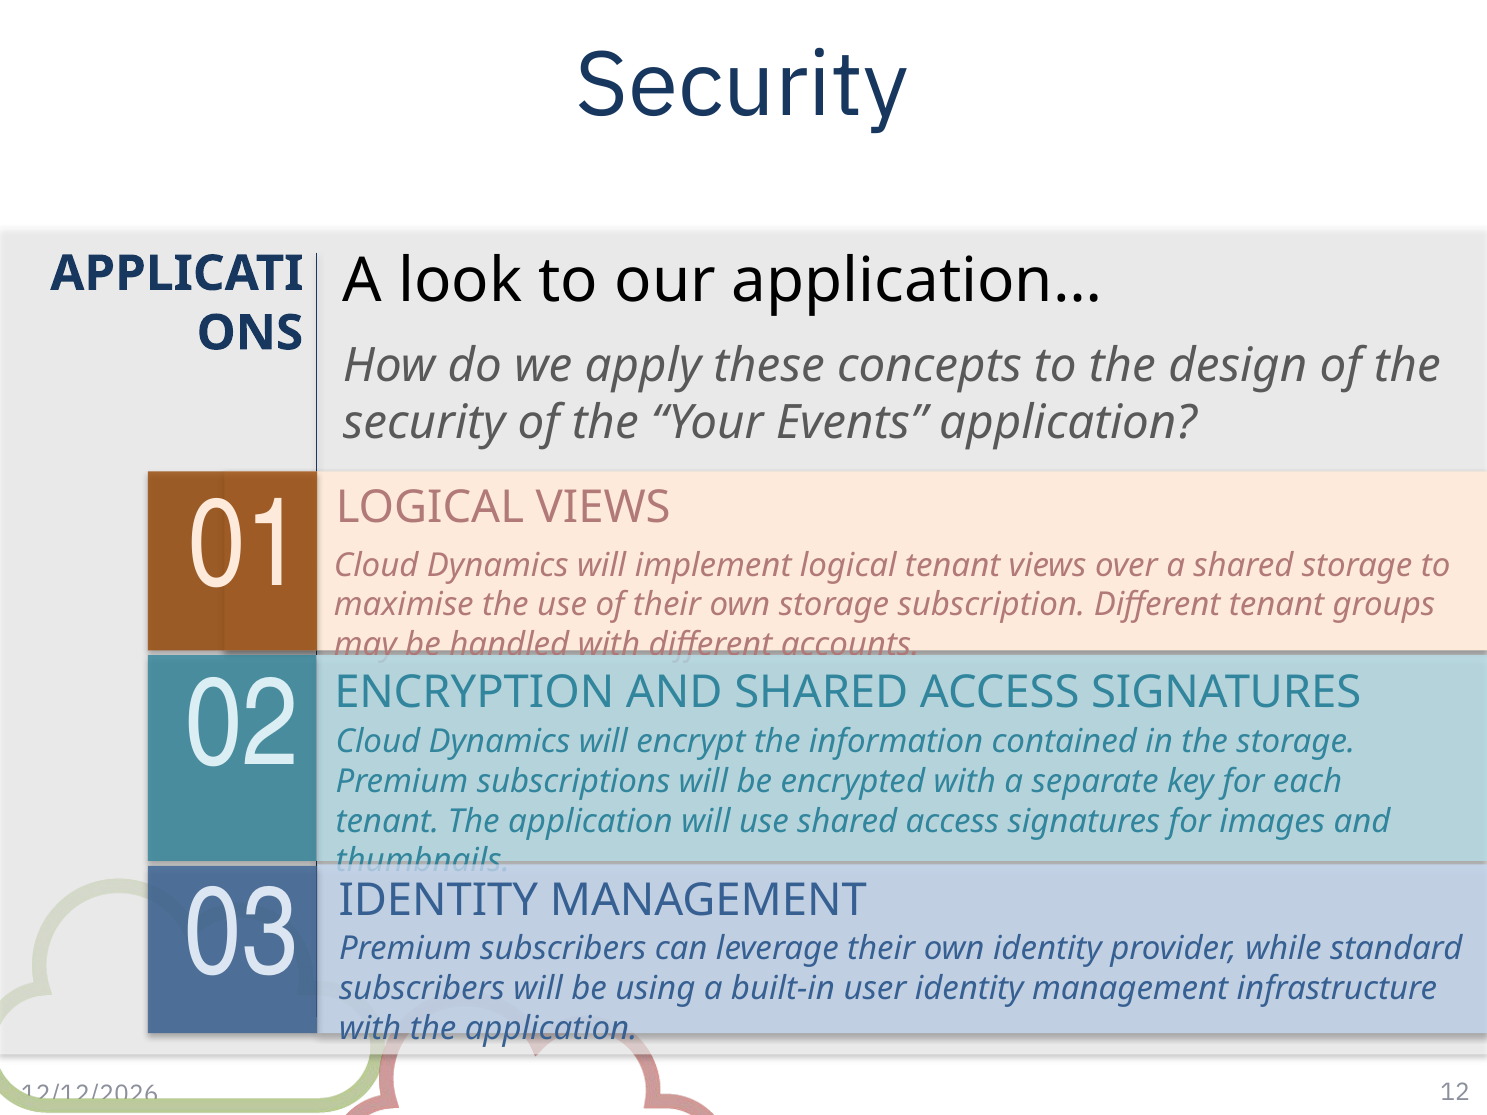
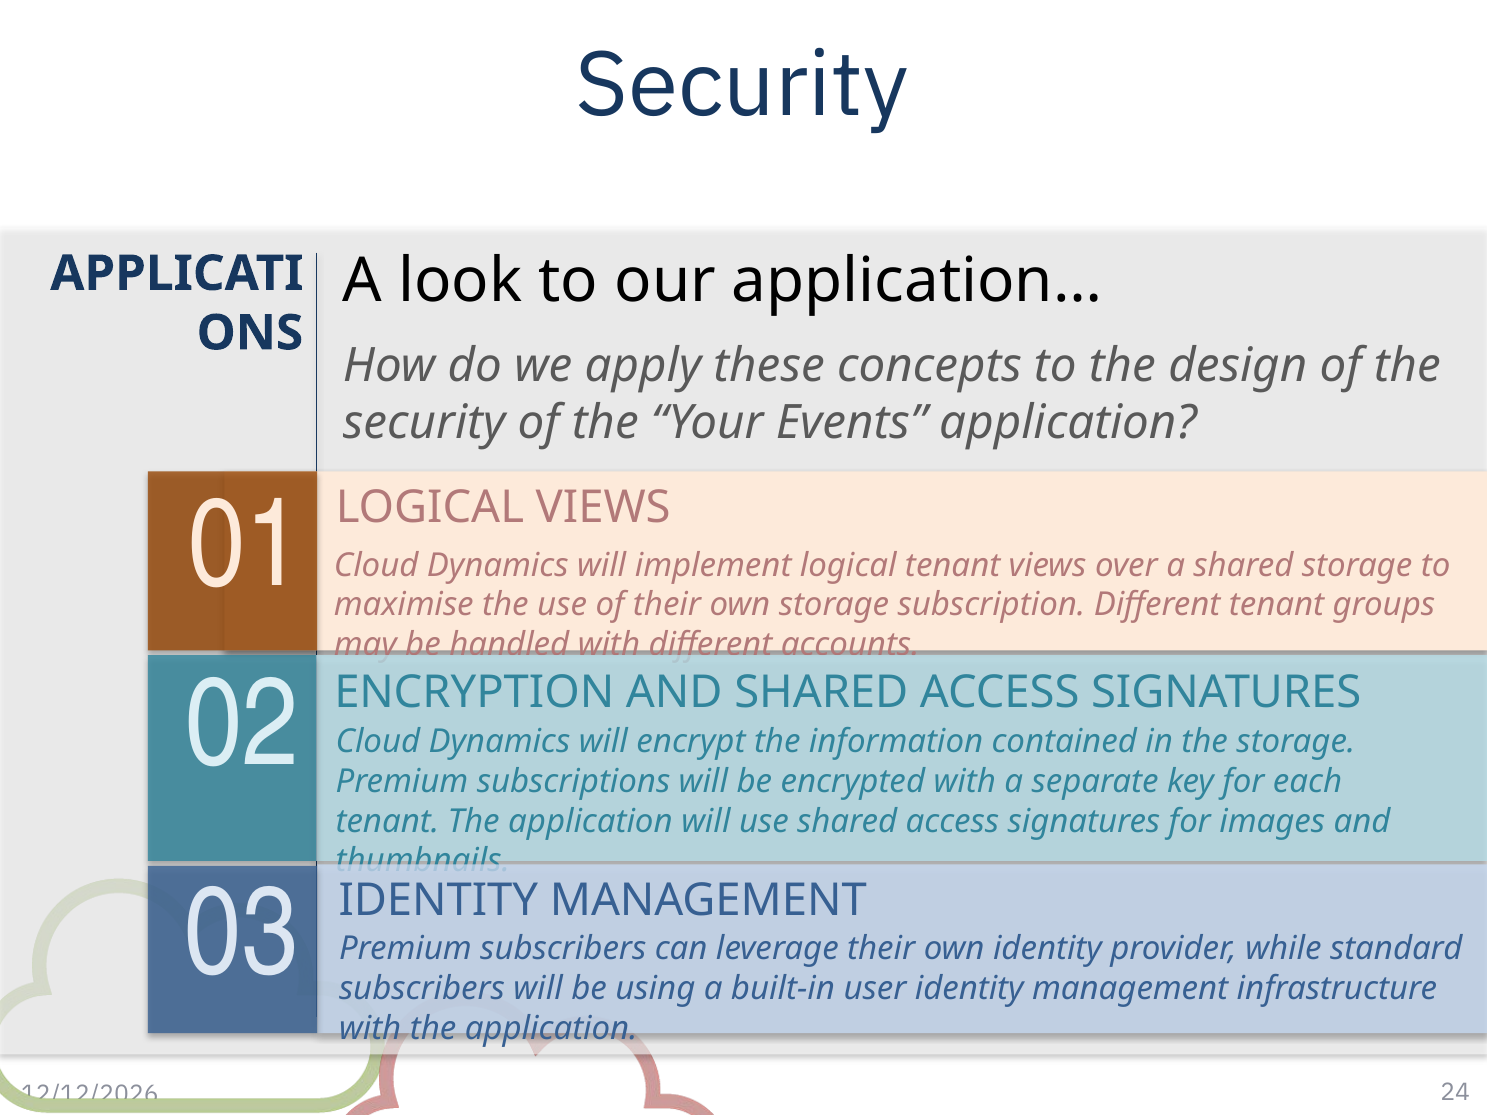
12: 12 -> 24
